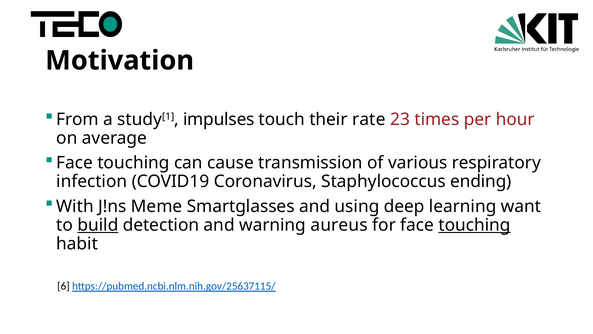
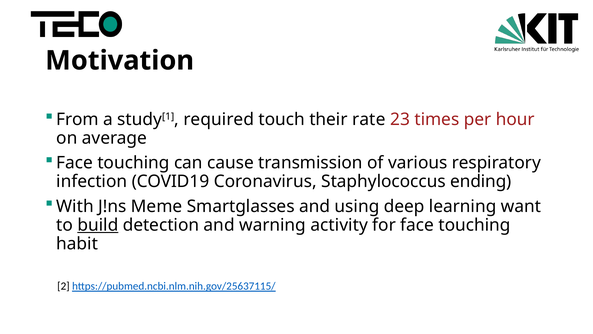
impulses: impulses -> required
aureus: aureus -> activity
touching at (475, 225) underline: present -> none
6: 6 -> 2
